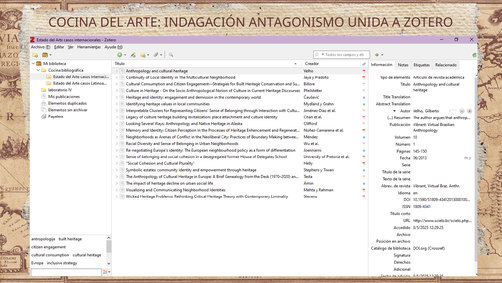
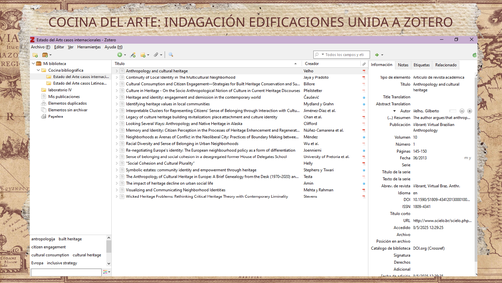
ANTAGONISMO: ANTAGONISMO -> EDIFICACIONES
